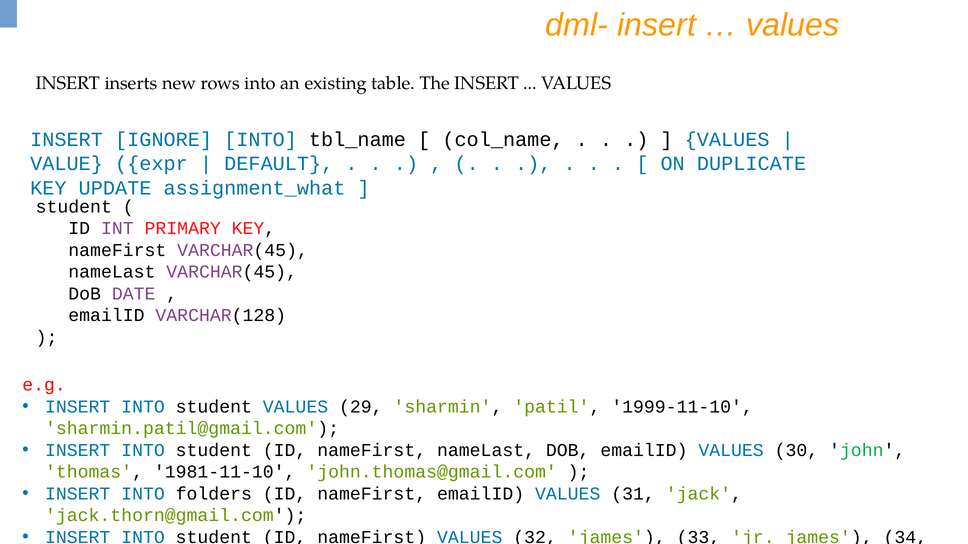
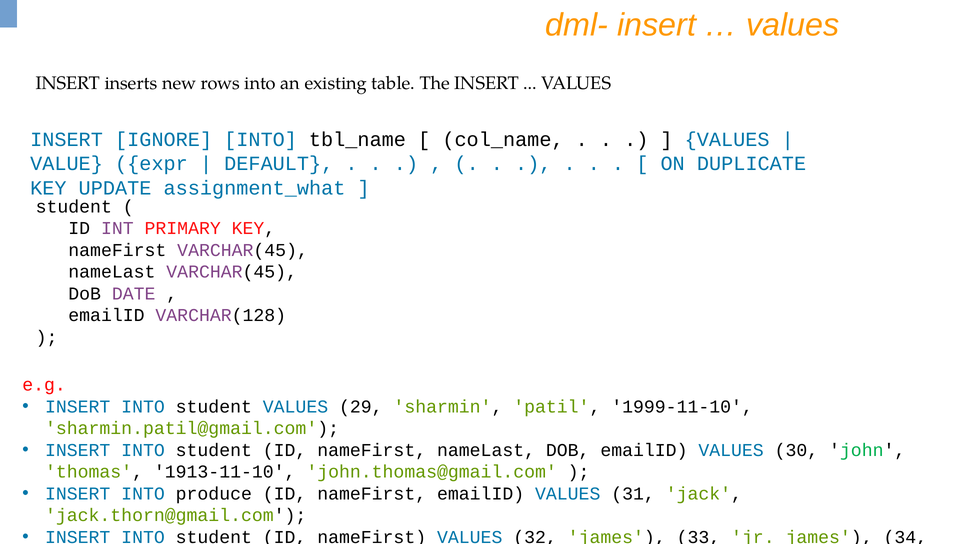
1981-11-10: 1981-11-10 -> 1913-11-10
folders: folders -> produce
